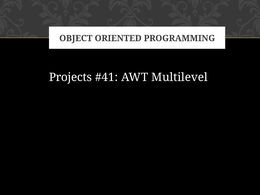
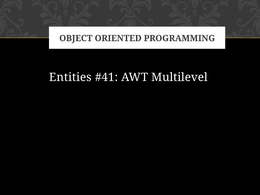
Projects: Projects -> Entities
